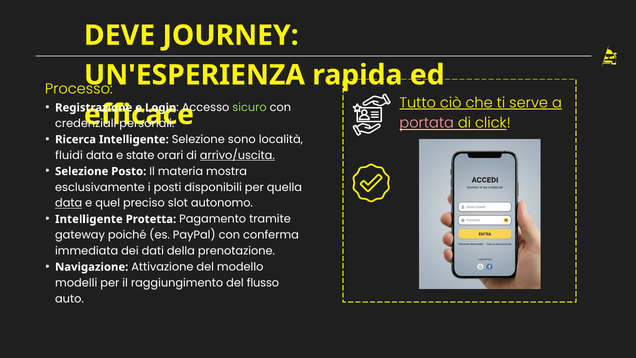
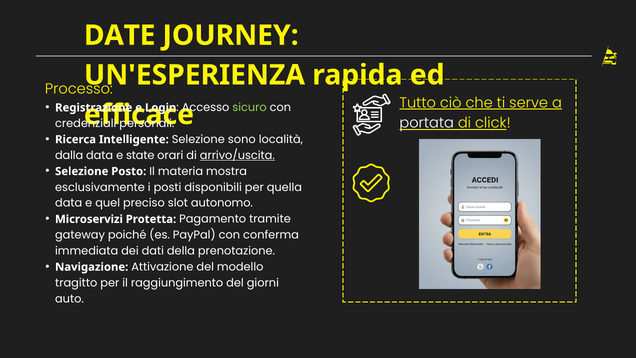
DEVE: DEVE -> DATE
portata colour: pink -> white
fluidi: fluidi -> dalla
data at (69, 203) underline: present -> none
Intelligente at (89, 219): Intelligente -> Microservizi
modelli: modelli -> tragitto
flusso: flusso -> giorni
